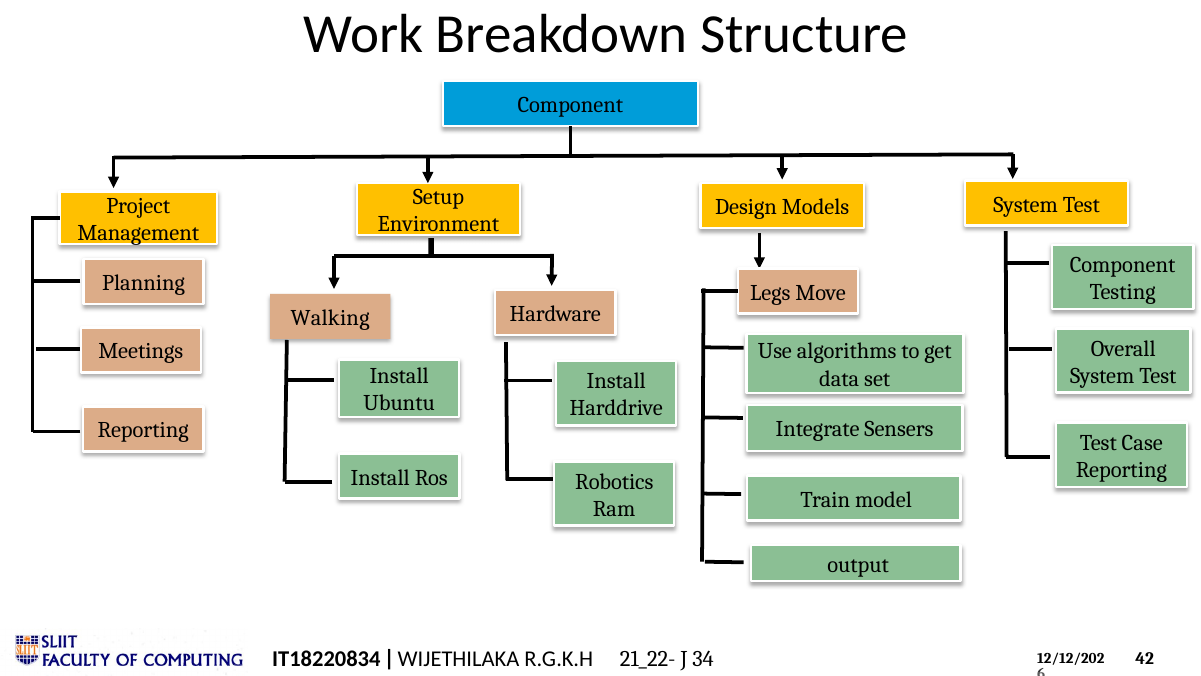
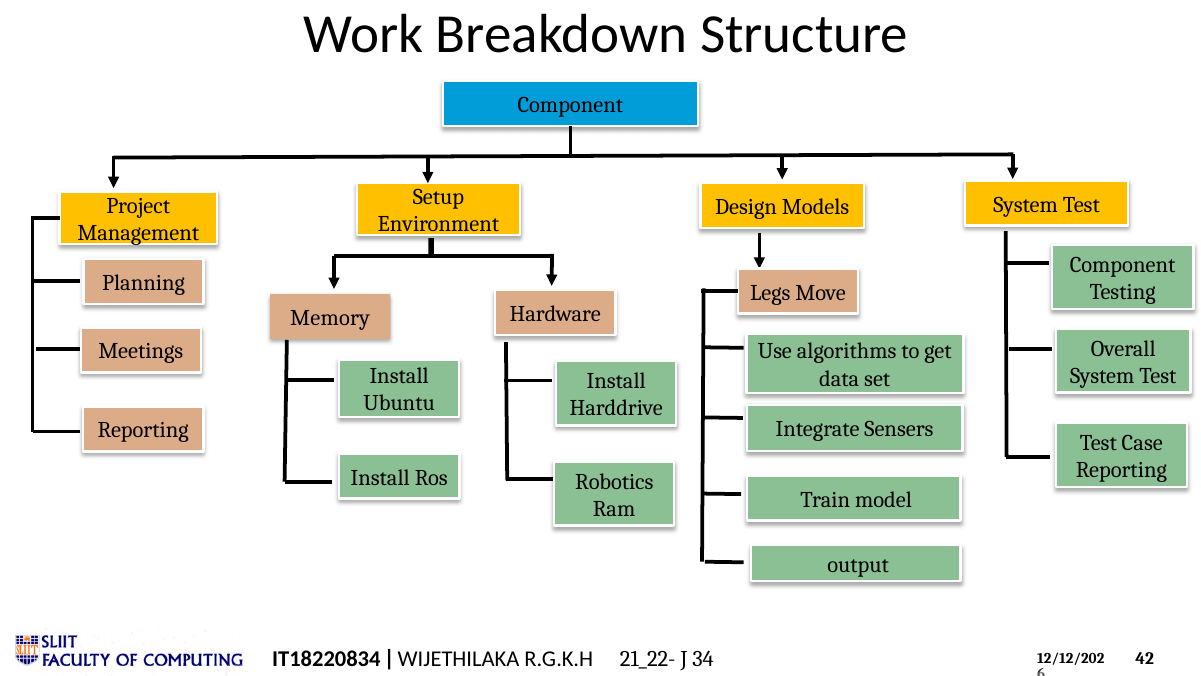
Walking: Walking -> Memory
